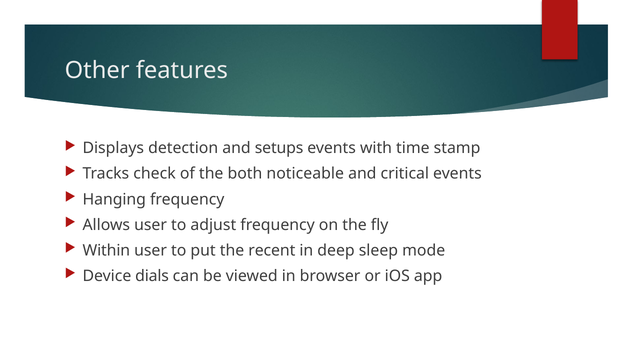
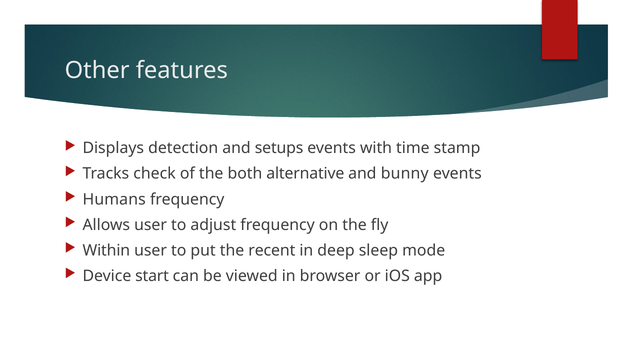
noticeable: noticeable -> alternative
critical: critical -> bunny
Hanging: Hanging -> Humans
dials: dials -> start
